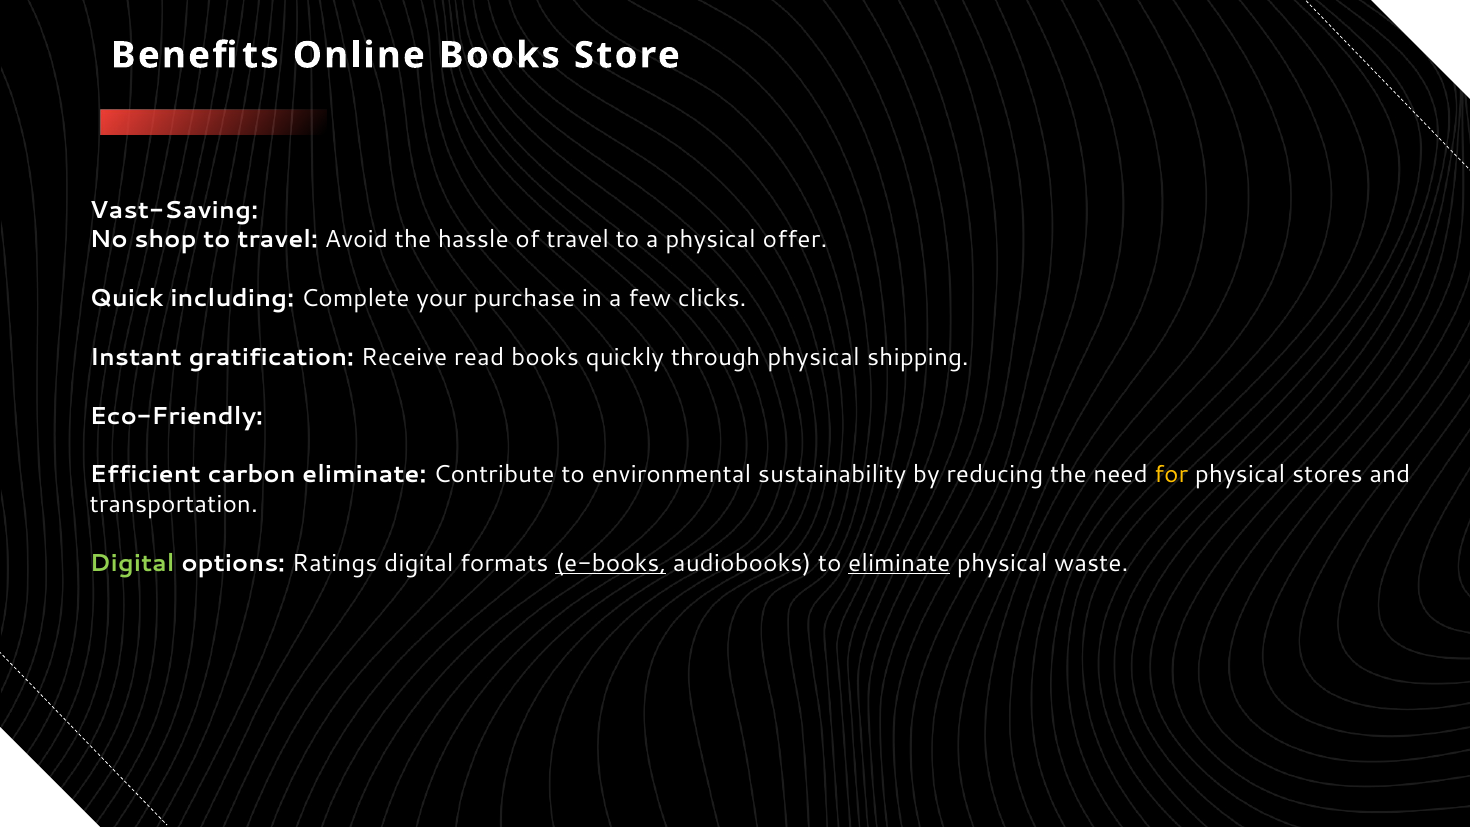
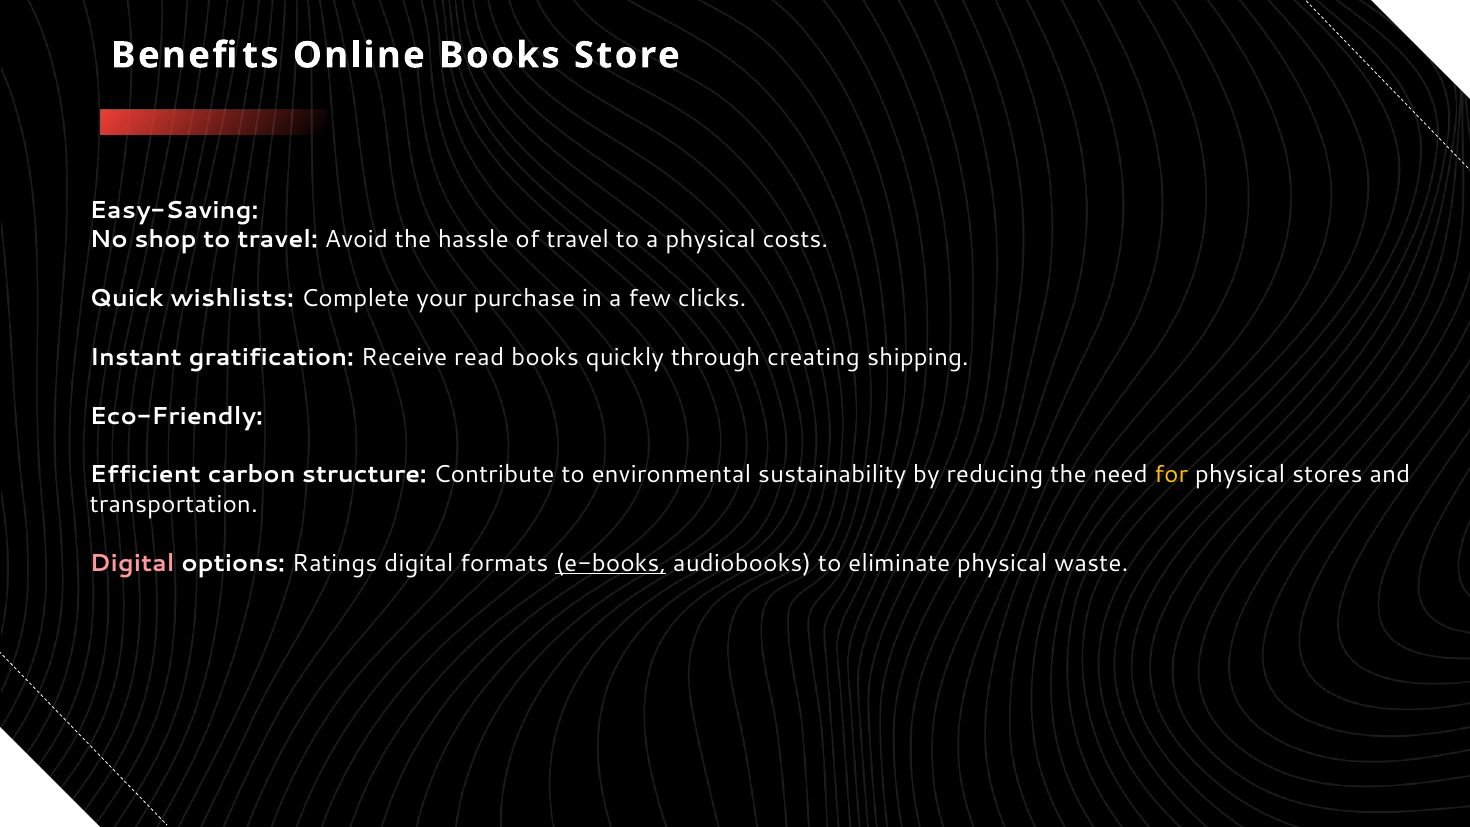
Vast-Saving: Vast-Saving -> Easy-Saving
offer: offer -> costs
including: including -> wishlists
through physical: physical -> creating
carbon eliminate: eliminate -> structure
Digital at (132, 563) colour: light green -> pink
eliminate at (899, 563) underline: present -> none
